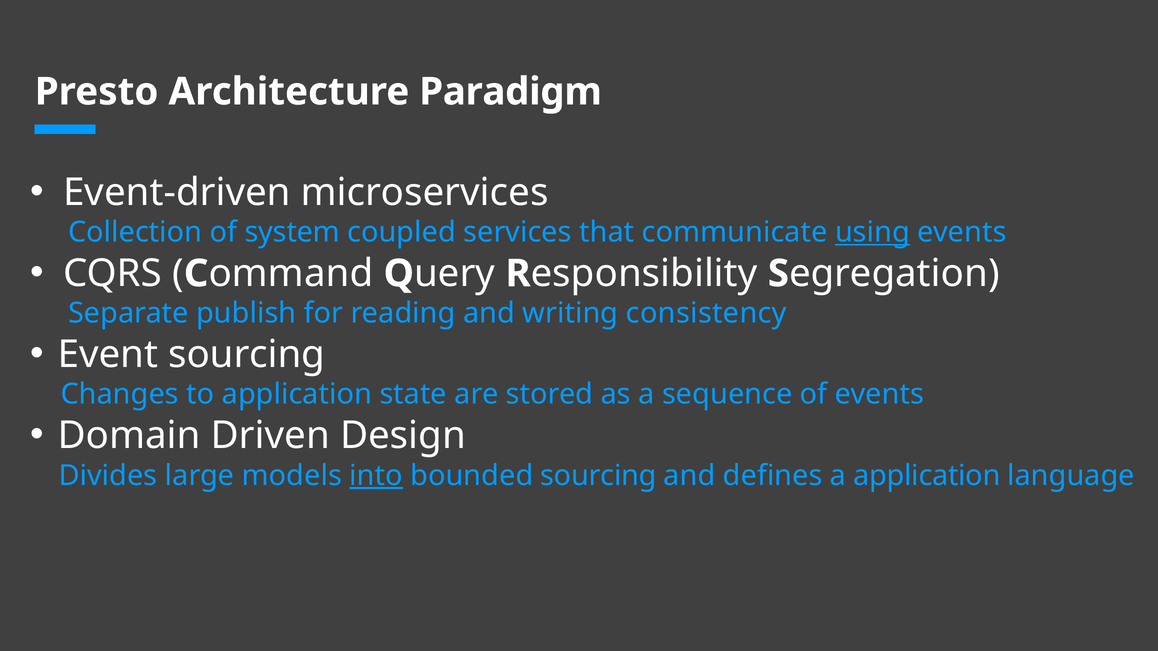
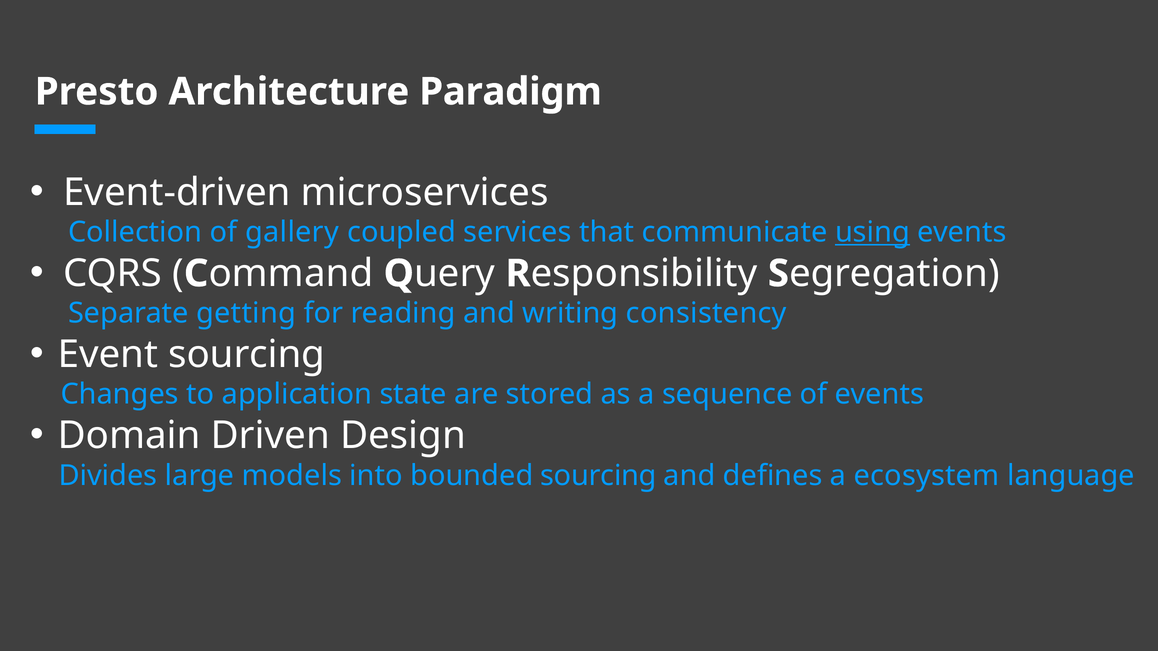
system: system -> gallery
publish: publish -> getting
into underline: present -> none
a application: application -> ecosystem
